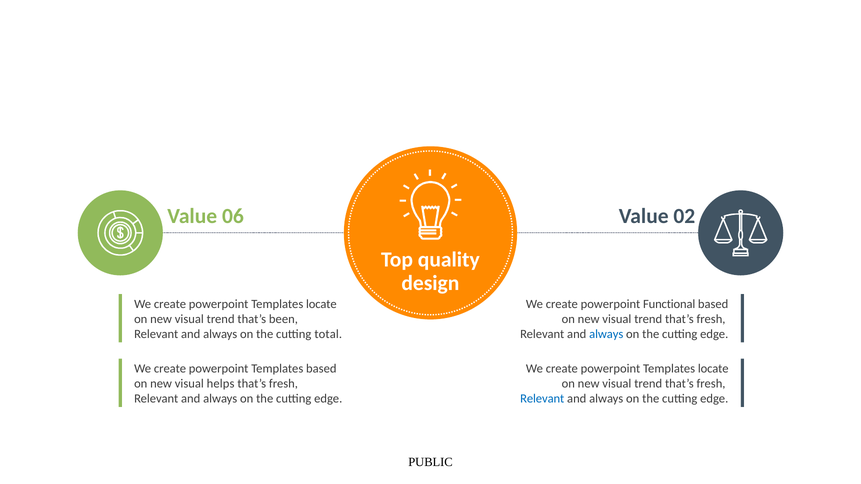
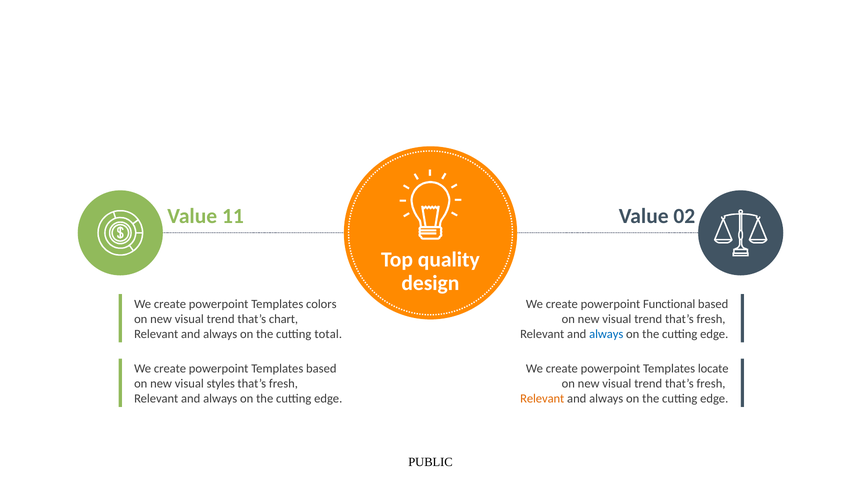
06: 06 -> 11
locate at (321, 304): locate -> colors
been: been -> chart
helps: helps -> styles
Relevant at (542, 399) colour: blue -> orange
